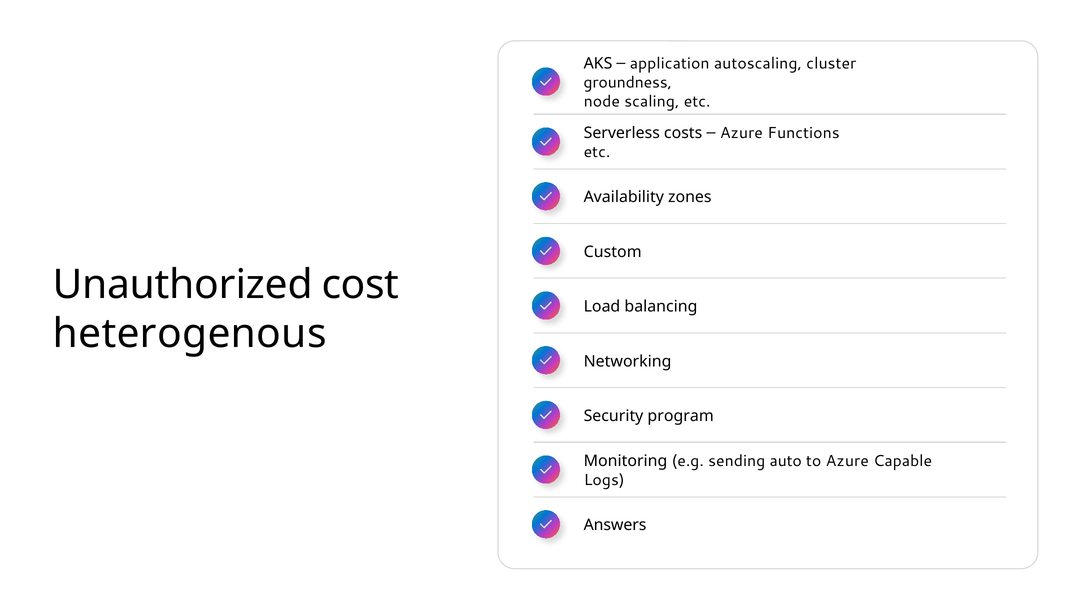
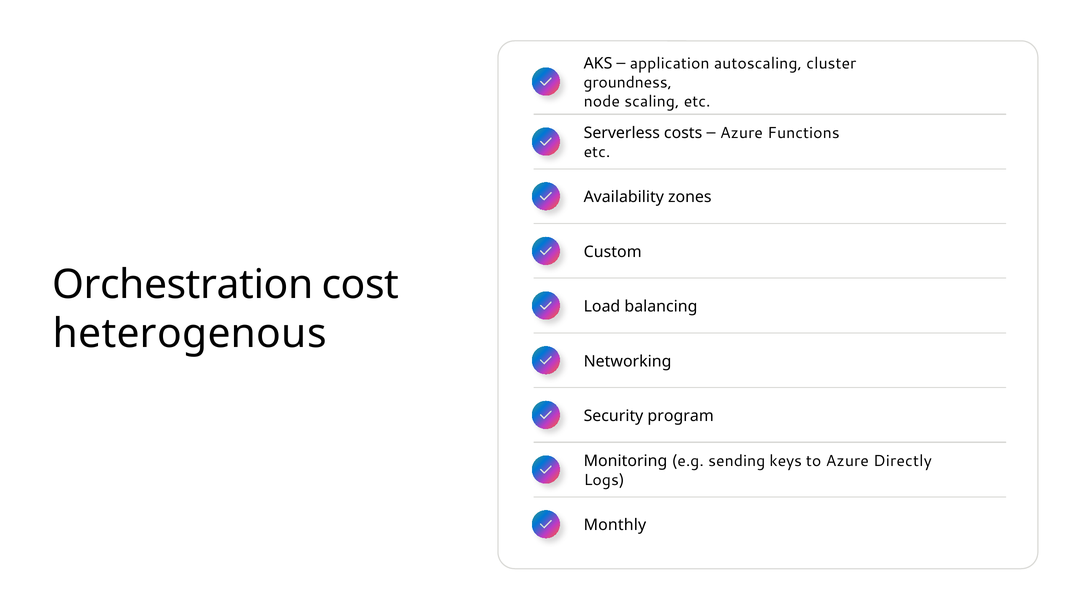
Unauthorized: Unauthorized -> Orchestration
auto: auto -> keys
Capable: Capable -> Directly
Answers: Answers -> Monthly
